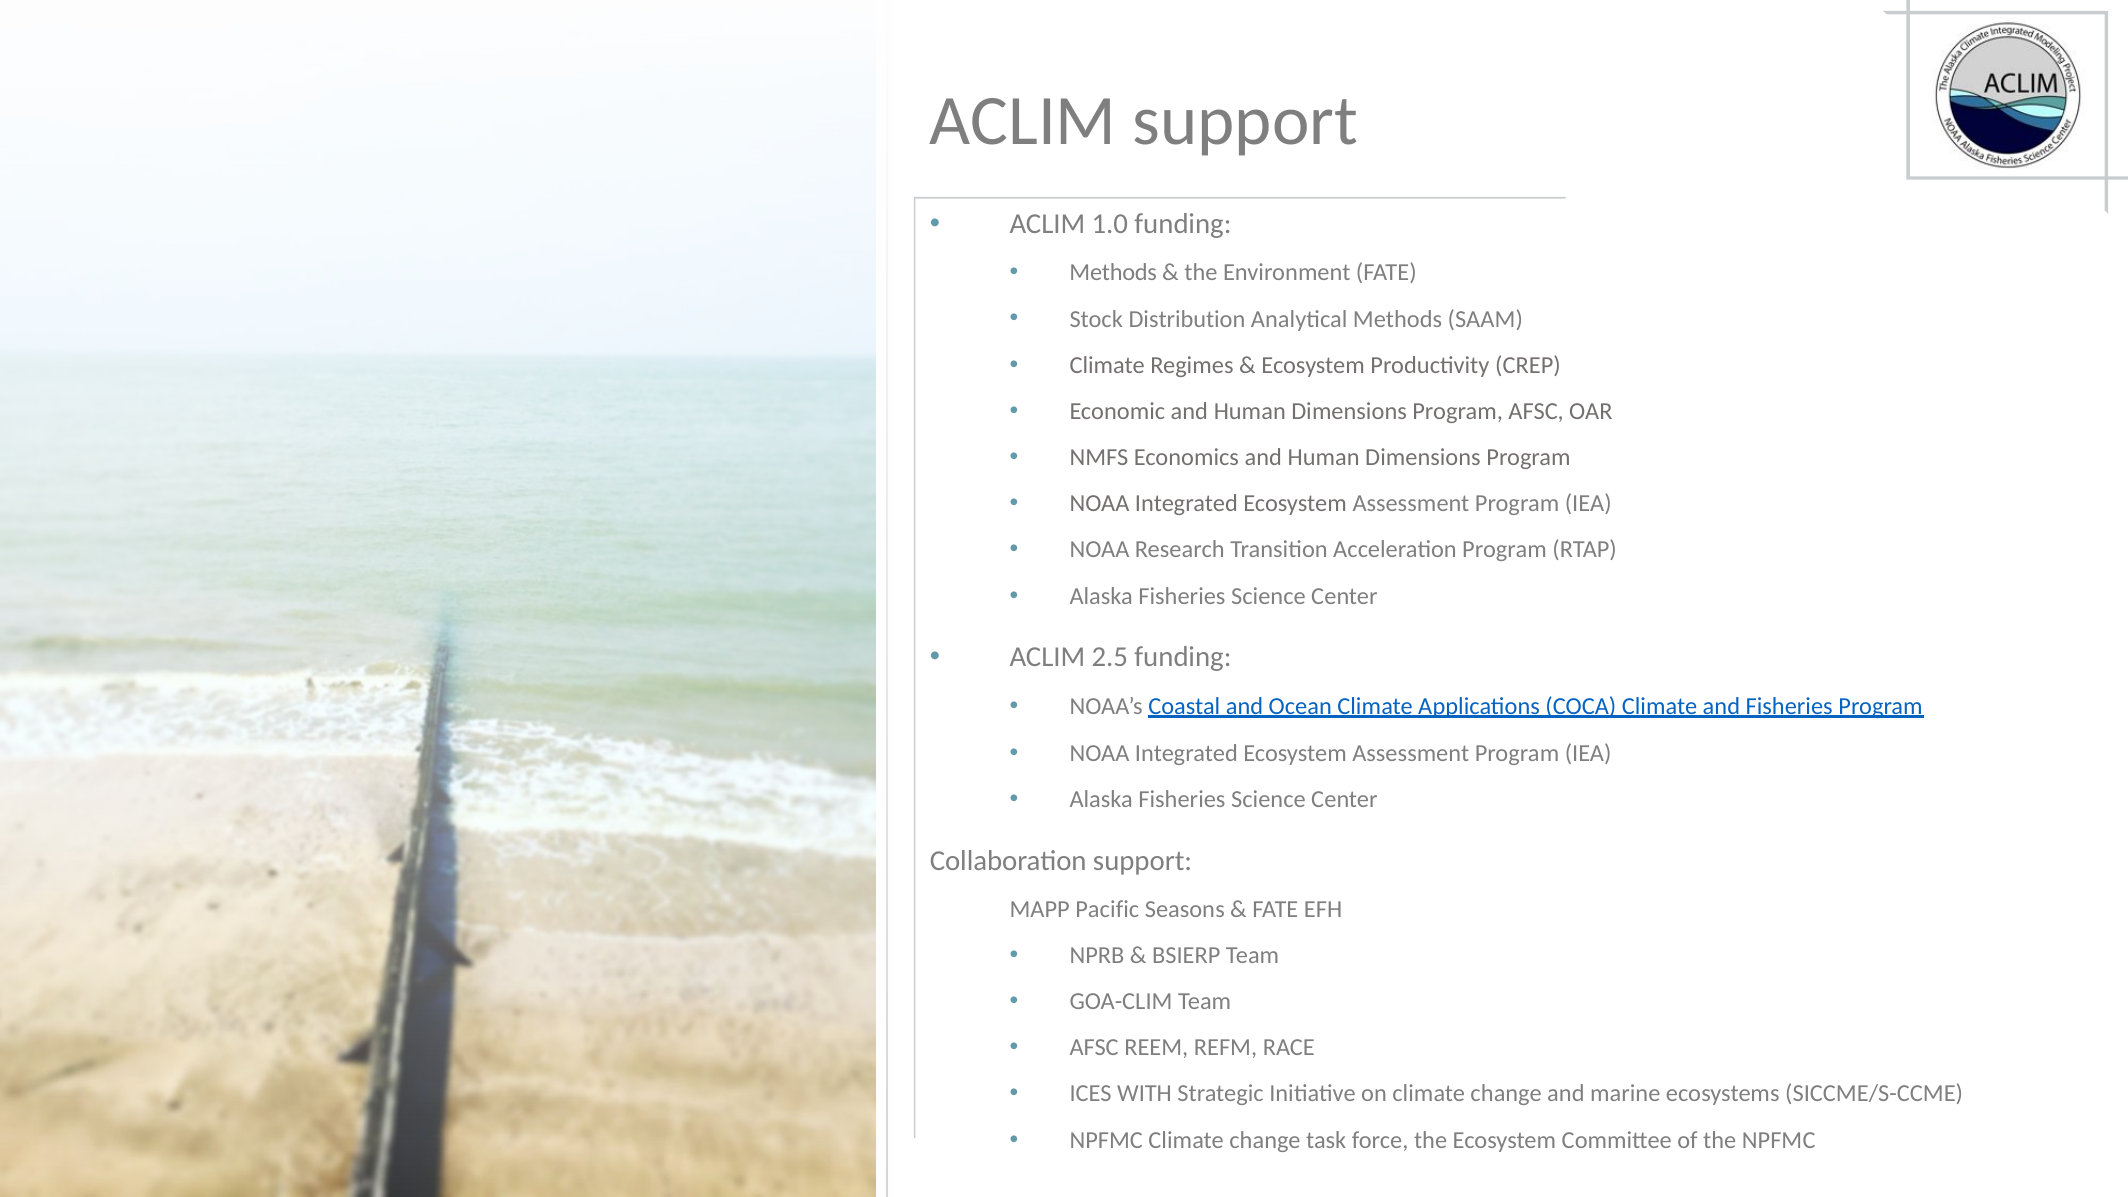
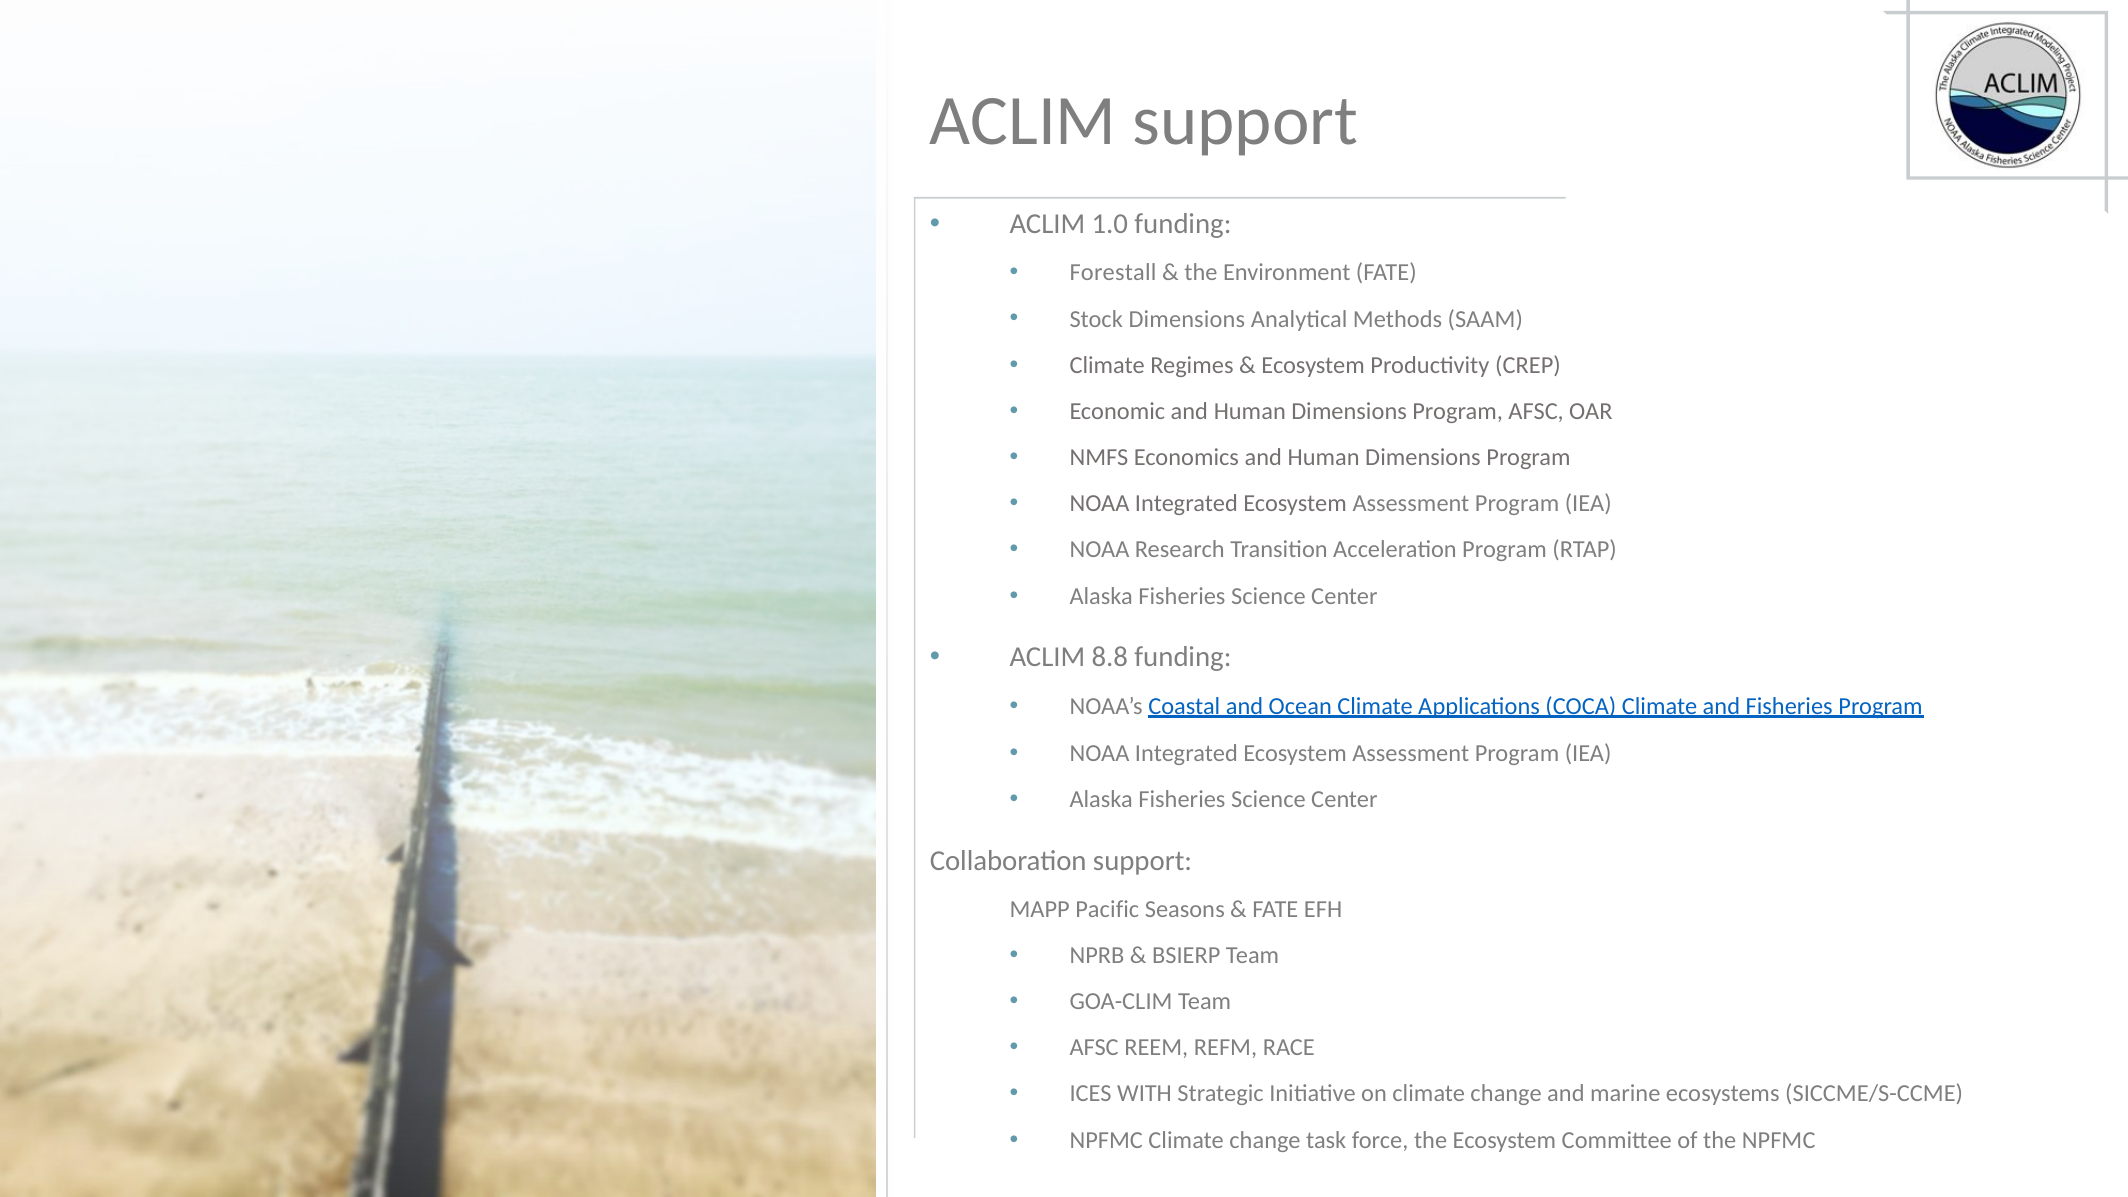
Methods at (1113, 273): Methods -> Forestall
Stock Distribution: Distribution -> Dimensions
2.5: 2.5 -> 8.8
